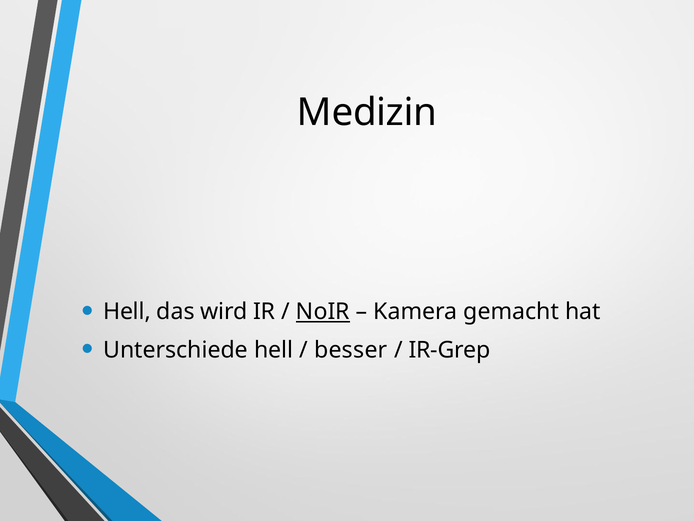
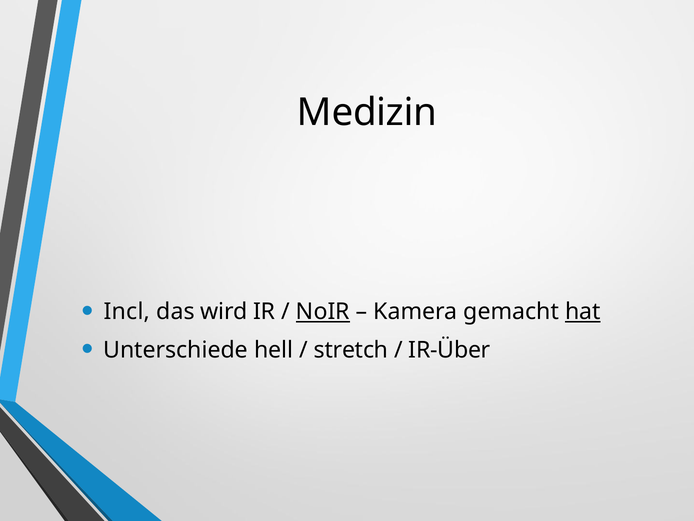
Hell at (127, 311): Hell -> Incl
hat underline: none -> present
besser: besser -> stretch
IR-Grep: IR-Grep -> IR-Über
